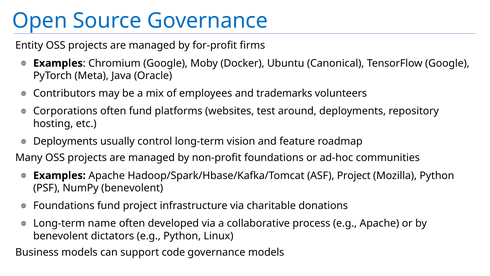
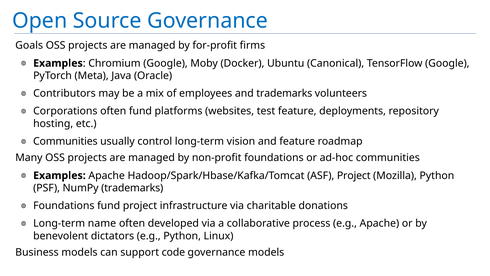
Entity: Entity -> Goals
test around: around -> feature
Deployments at (65, 141): Deployments -> Communities
NumPy benevolent: benevolent -> trademarks
